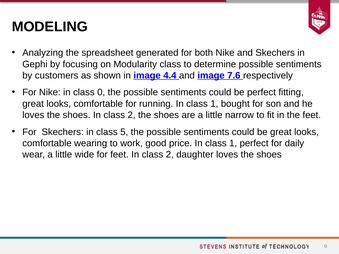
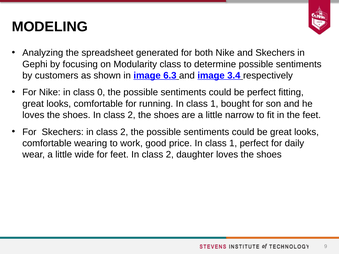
4.4: 4.4 -> 6.3
7.6: 7.6 -> 3.4
Skechers in class 5: 5 -> 2
